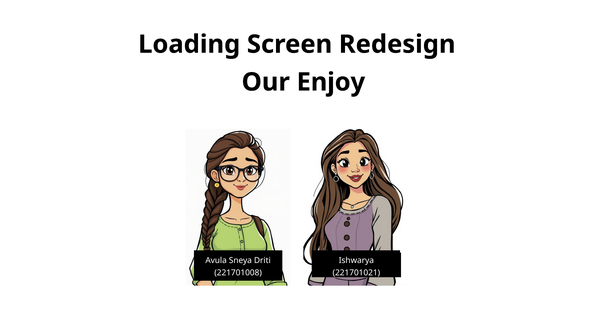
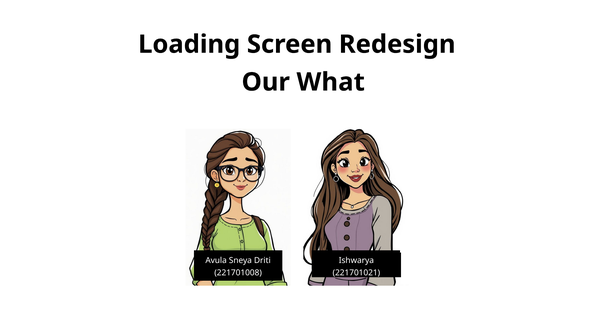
Enjoy: Enjoy -> What
